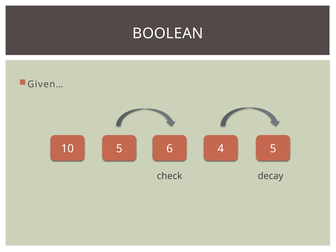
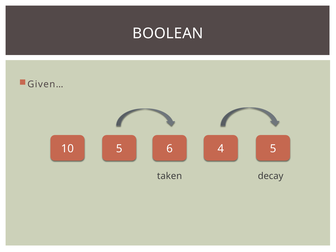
check: check -> taken
